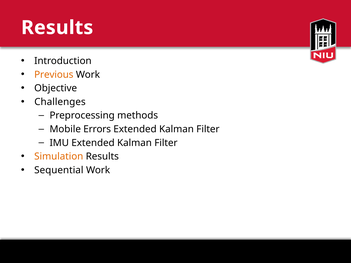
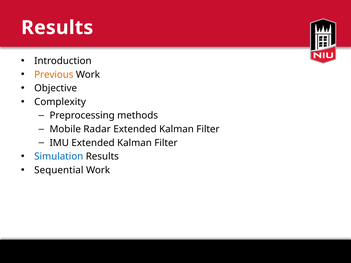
Challenges: Challenges -> Complexity
Errors: Errors -> Radar
Simulation colour: orange -> blue
